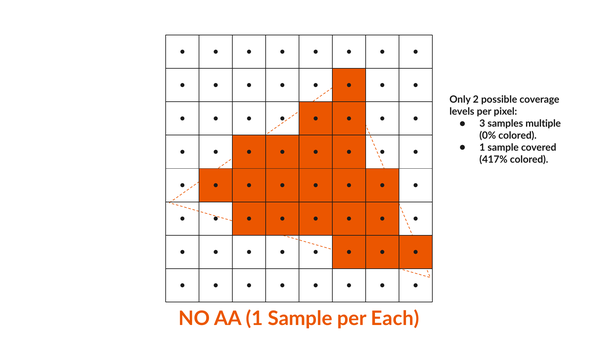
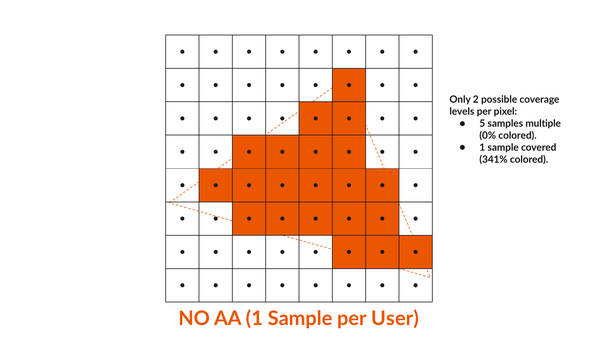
3: 3 -> 5
417%: 417% -> 341%
Each: Each -> User
